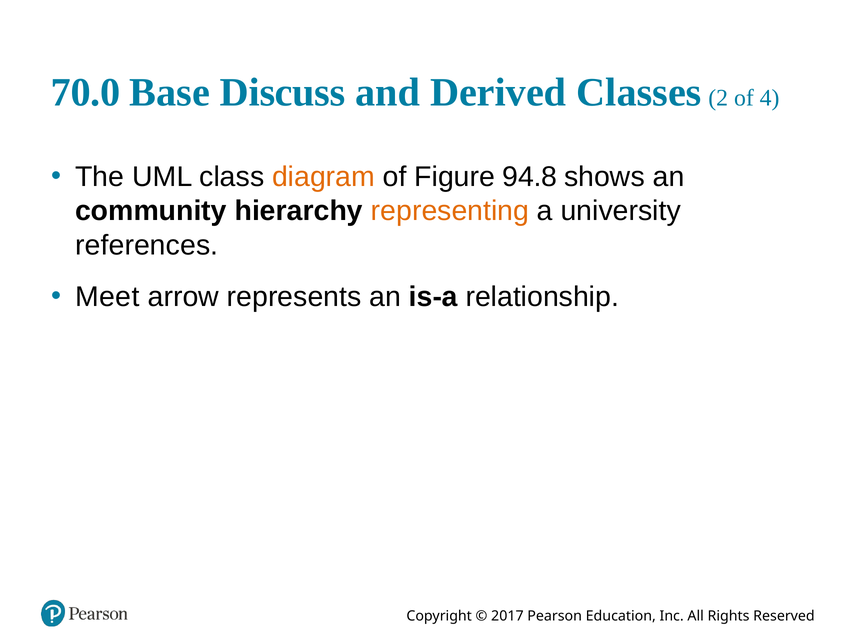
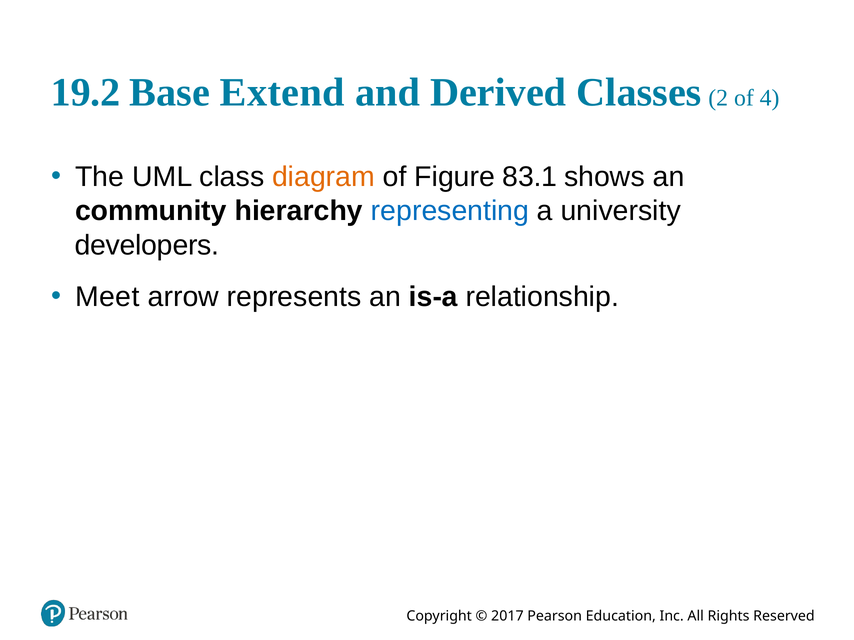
70.0: 70.0 -> 19.2
Discuss: Discuss -> Extend
94.8: 94.8 -> 83.1
representing colour: orange -> blue
references: references -> developers
